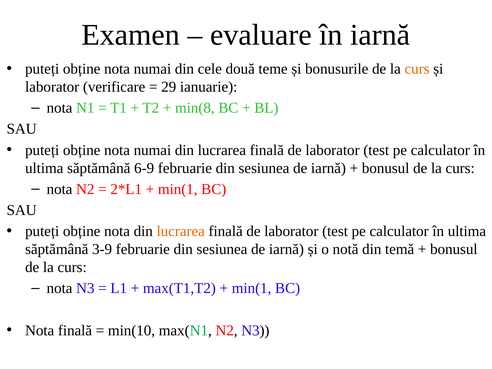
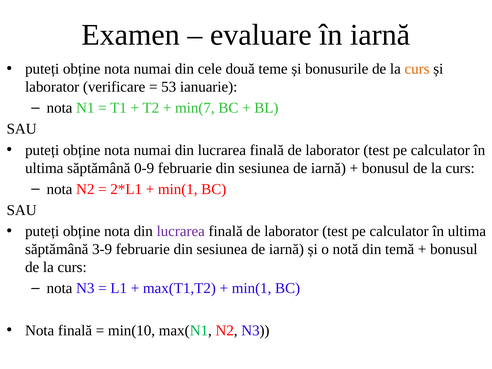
29: 29 -> 53
min(8: min(8 -> min(7
6-9: 6-9 -> 0-9
lucrarea at (181, 231) colour: orange -> purple
